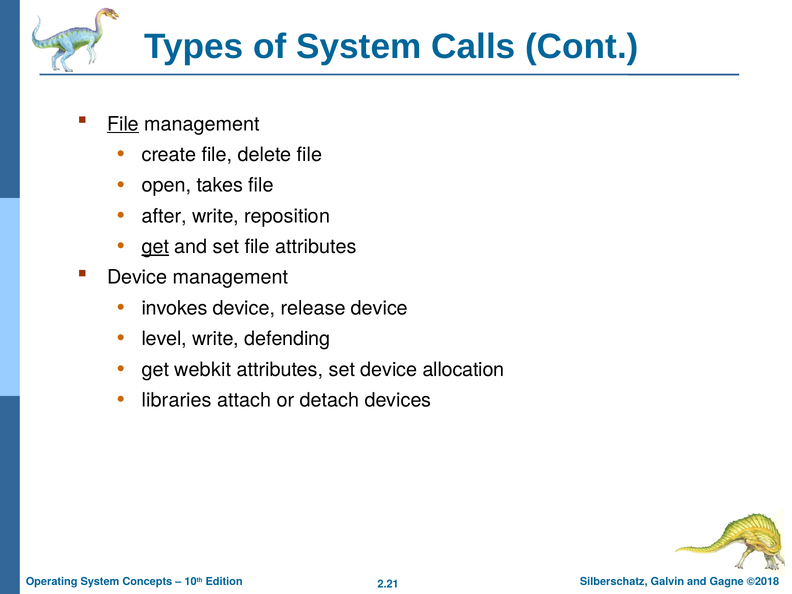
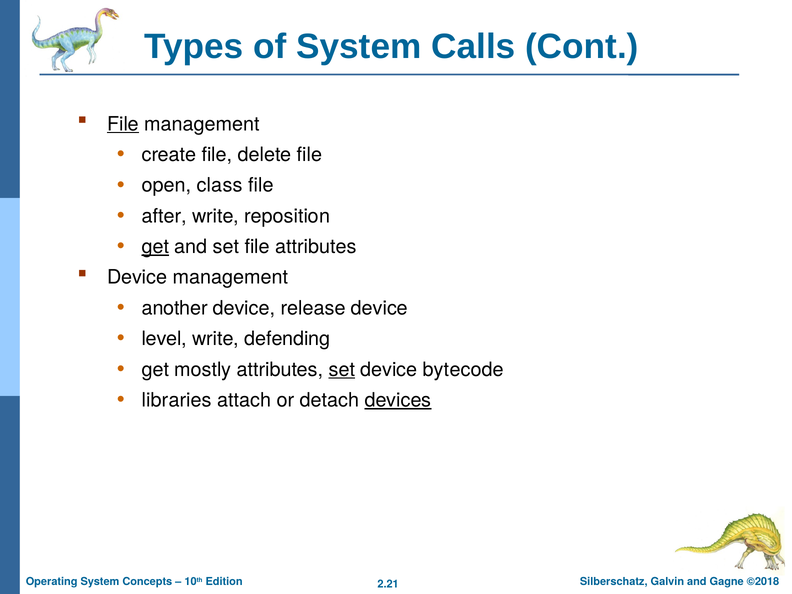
takes: takes -> class
invokes: invokes -> another
webkit: webkit -> mostly
set at (342, 370) underline: none -> present
allocation: allocation -> bytecode
devices underline: none -> present
